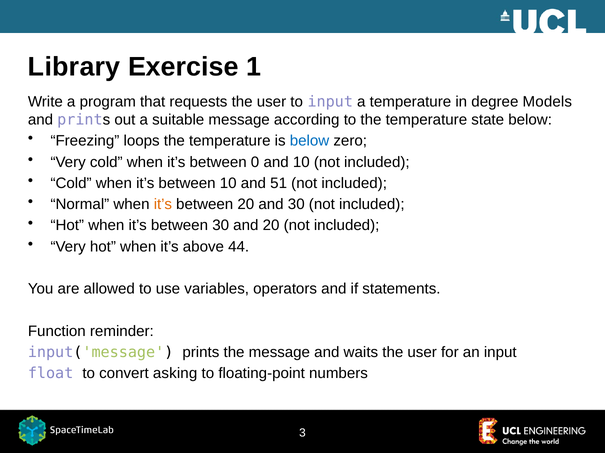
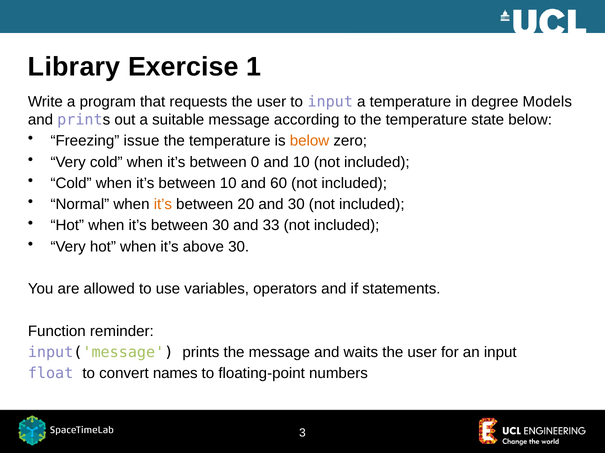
loops: loops -> issue
below at (310, 141) colour: blue -> orange
51: 51 -> 60
and 20: 20 -> 33
above 44: 44 -> 30
asking: asking -> names
